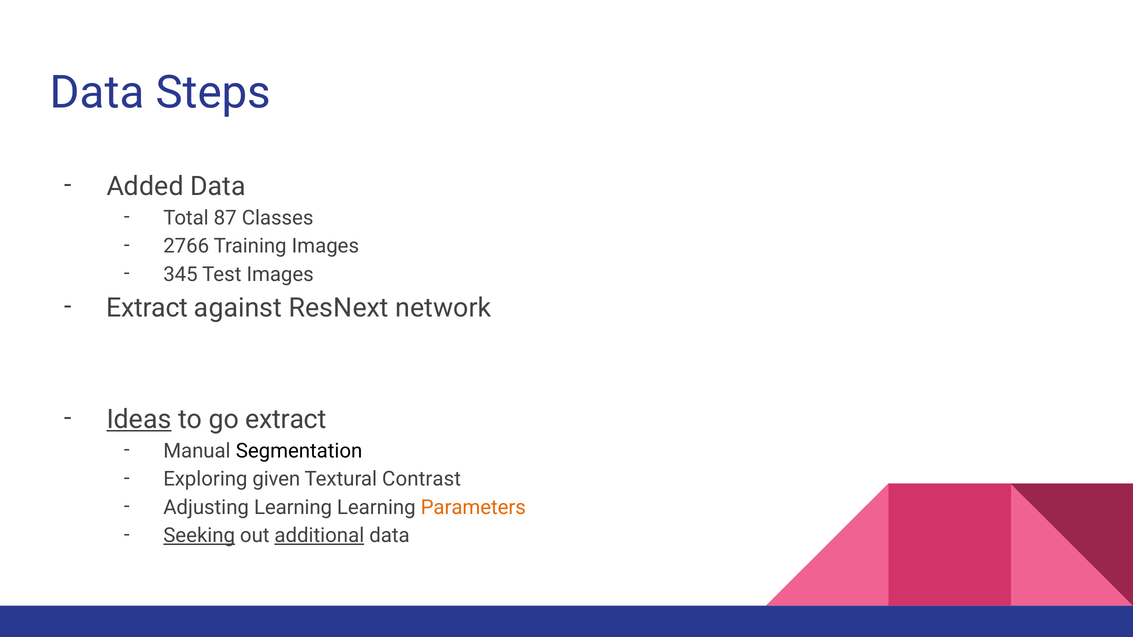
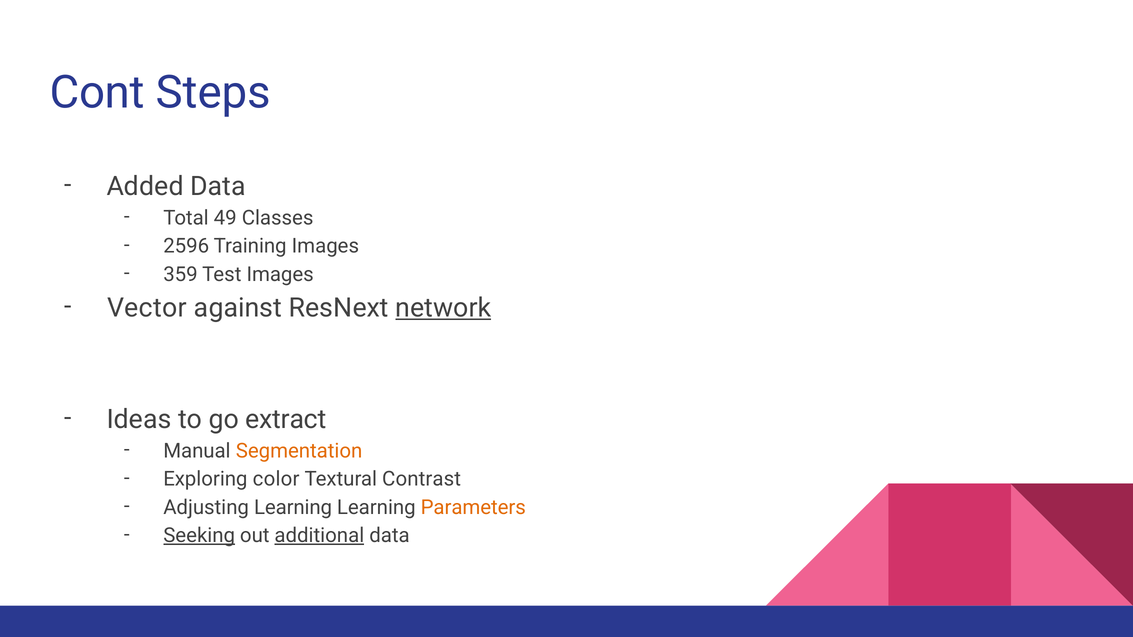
Data at (97, 93): Data -> Cont
87: 87 -> 49
2766: 2766 -> 2596
345: 345 -> 359
Extract at (147, 308): Extract -> Vector
network underline: none -> present
Ideas underline: present -> none
Segmentation colour: black -> orange
given: given -> color
